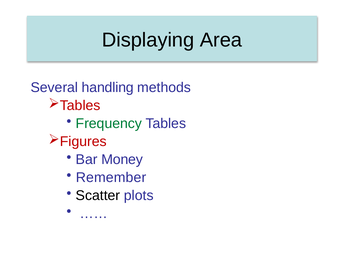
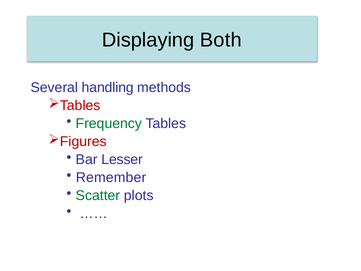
Area: Area -> Both
Money: Money -> Lesser
Scatter colour: black -> green
